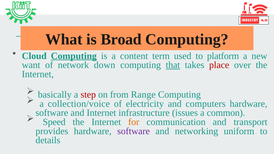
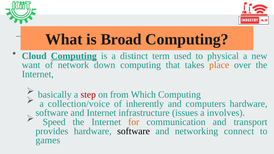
content: content -> distinct
platform: platform -> physical
that underline: present -> none
place colour: red -> orange
Range: Range -> Which
electricity: electricity -> inherently
common: common -> involves
software at (134, 131) colour: purple -> black
uniform: uniform -> connect
details: details -> games
